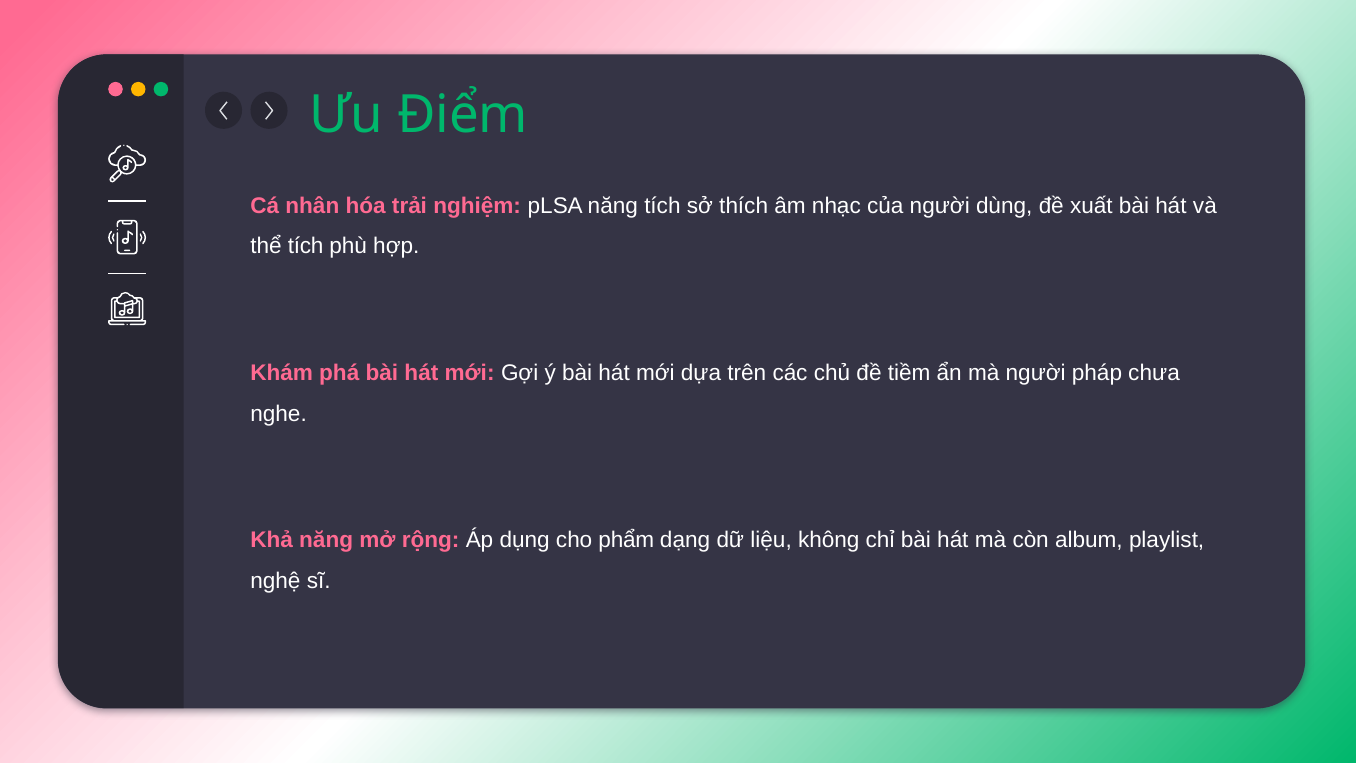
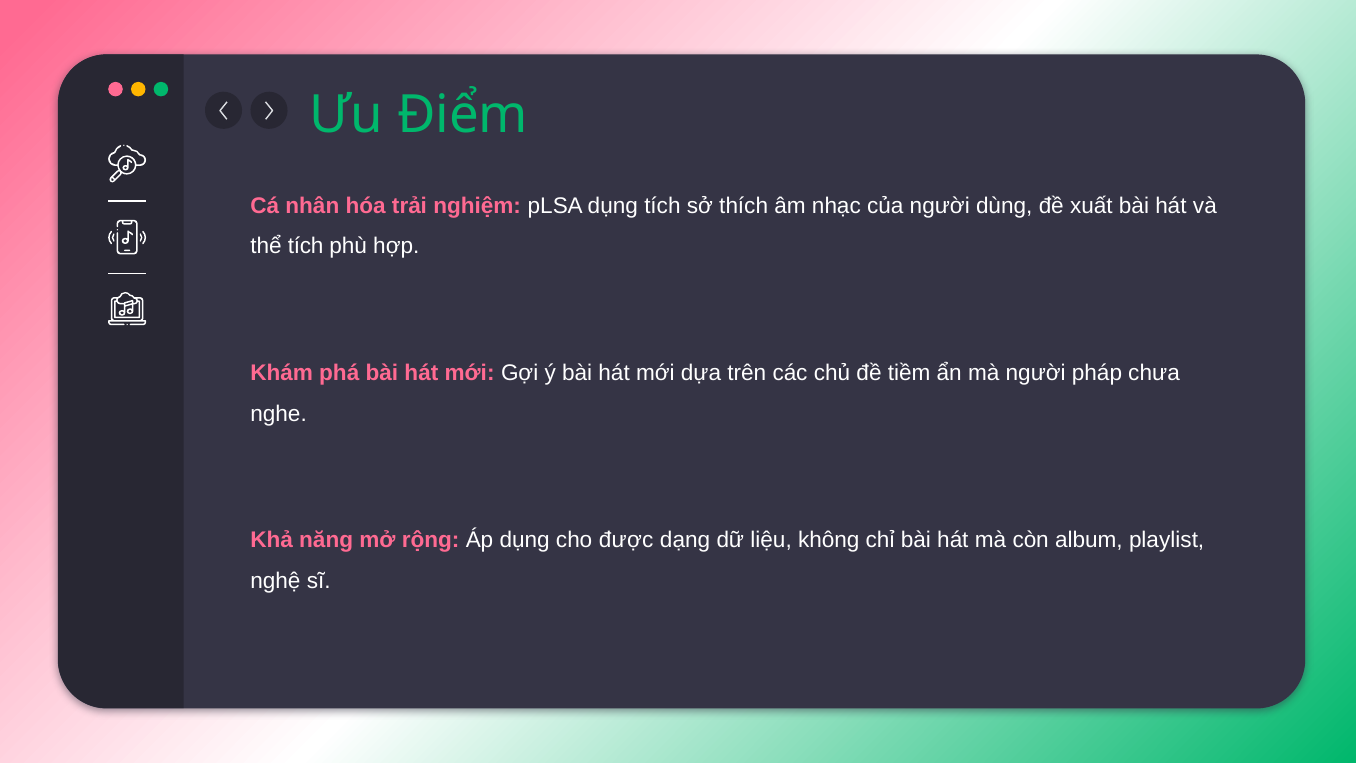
pLSA năng: năng -> dụng
phẩm: phẩm -> được
